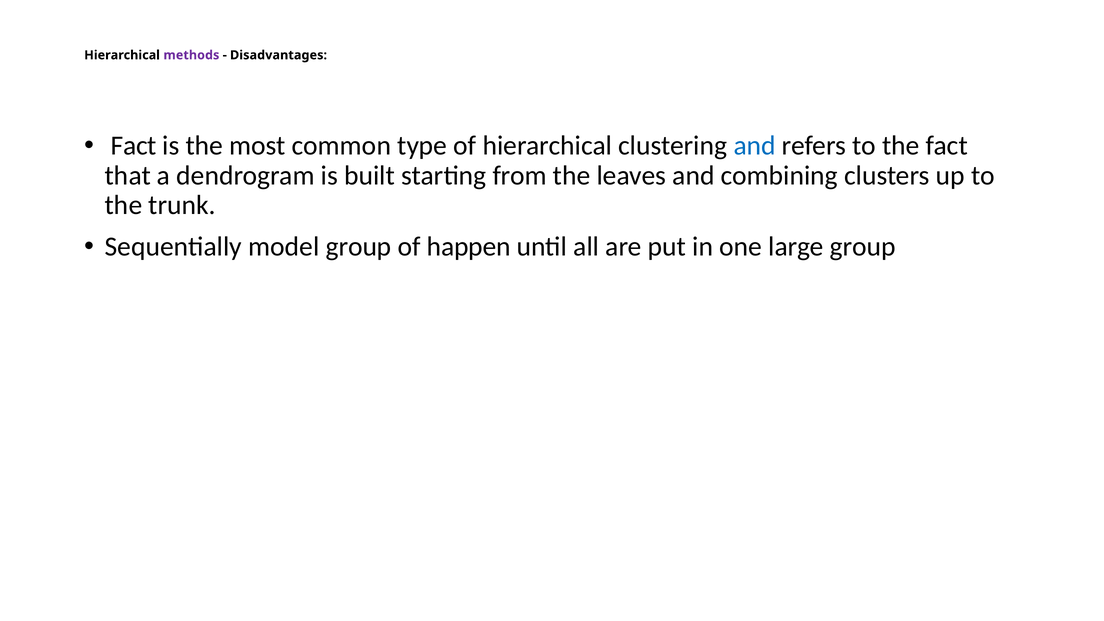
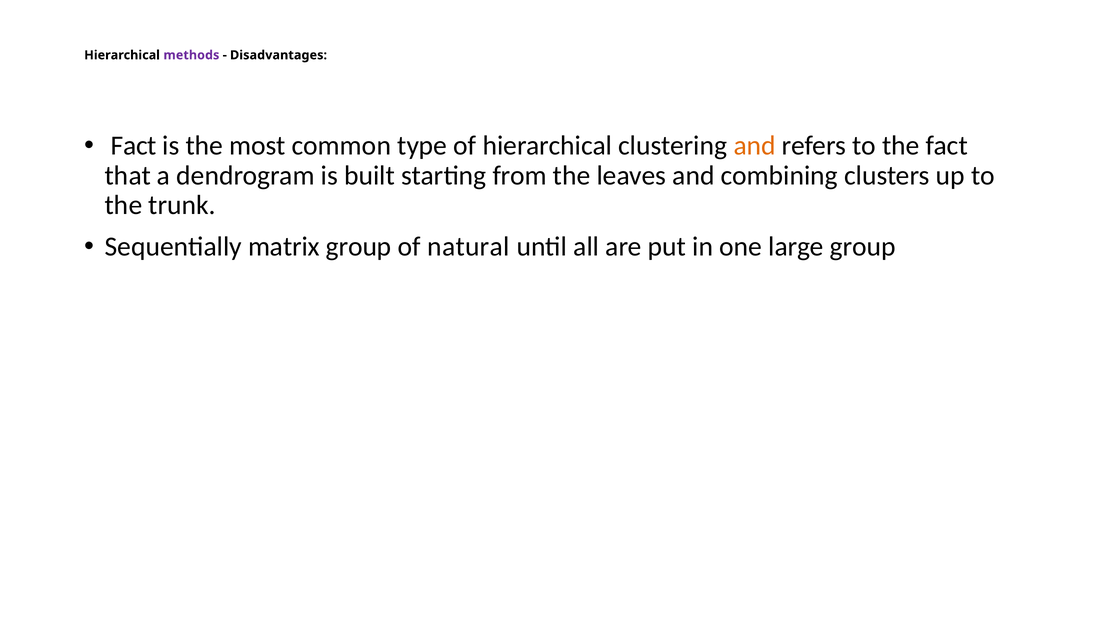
and at (755, 146) colour: blue -> orange
model: model -> matrix
happen: happen -> natural
